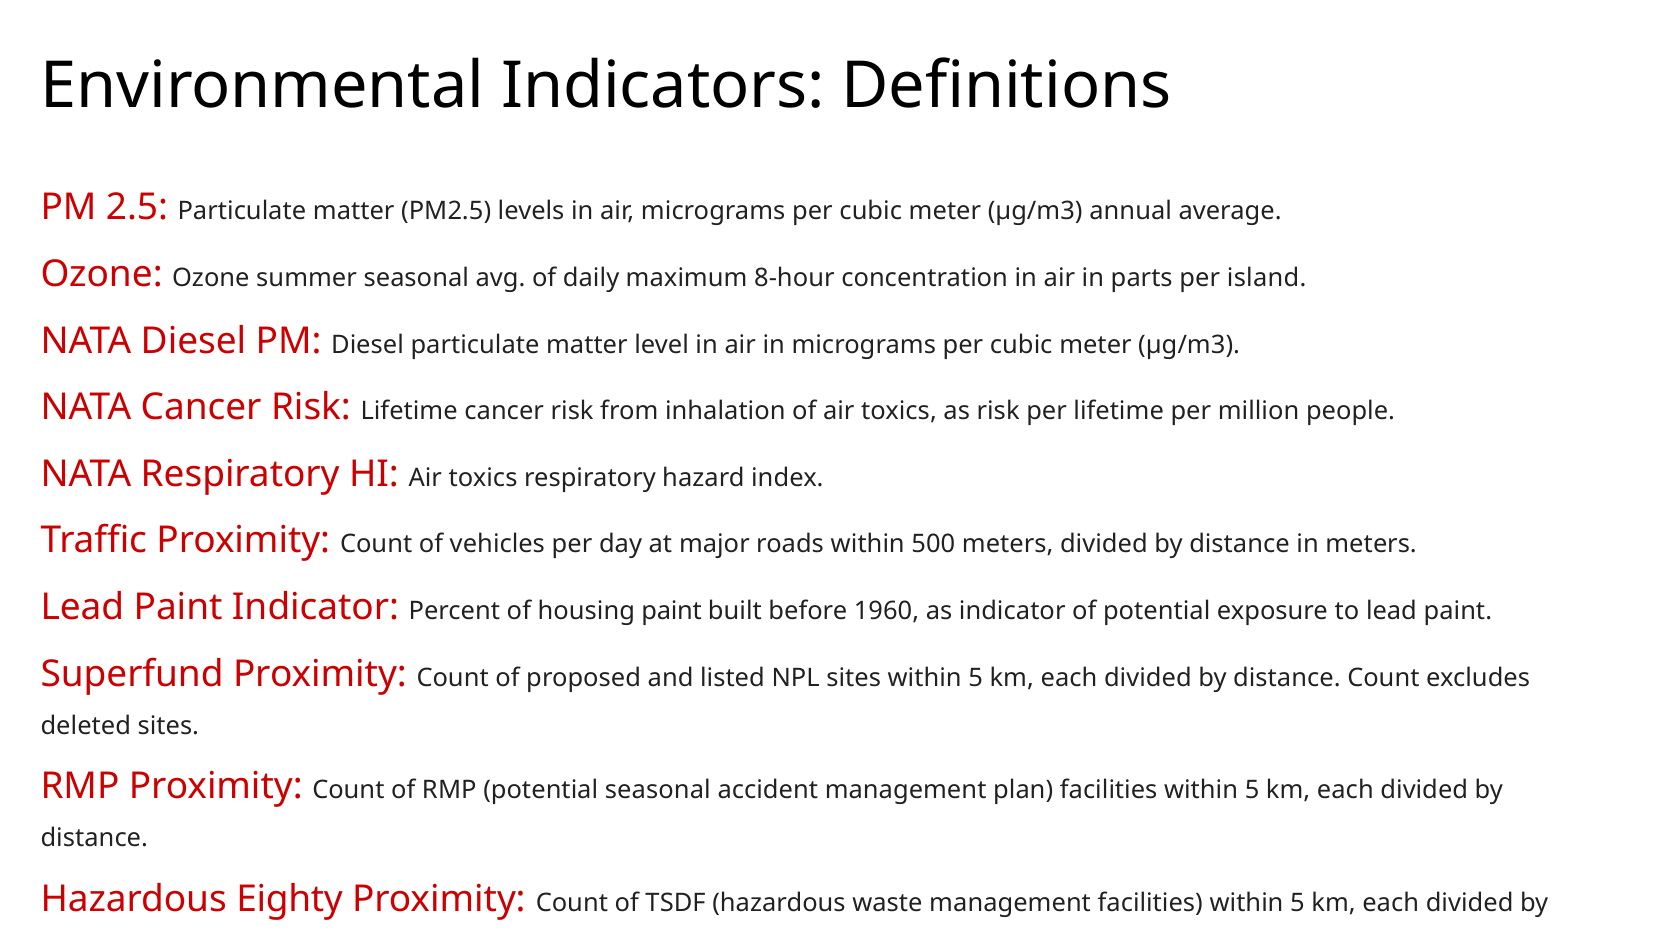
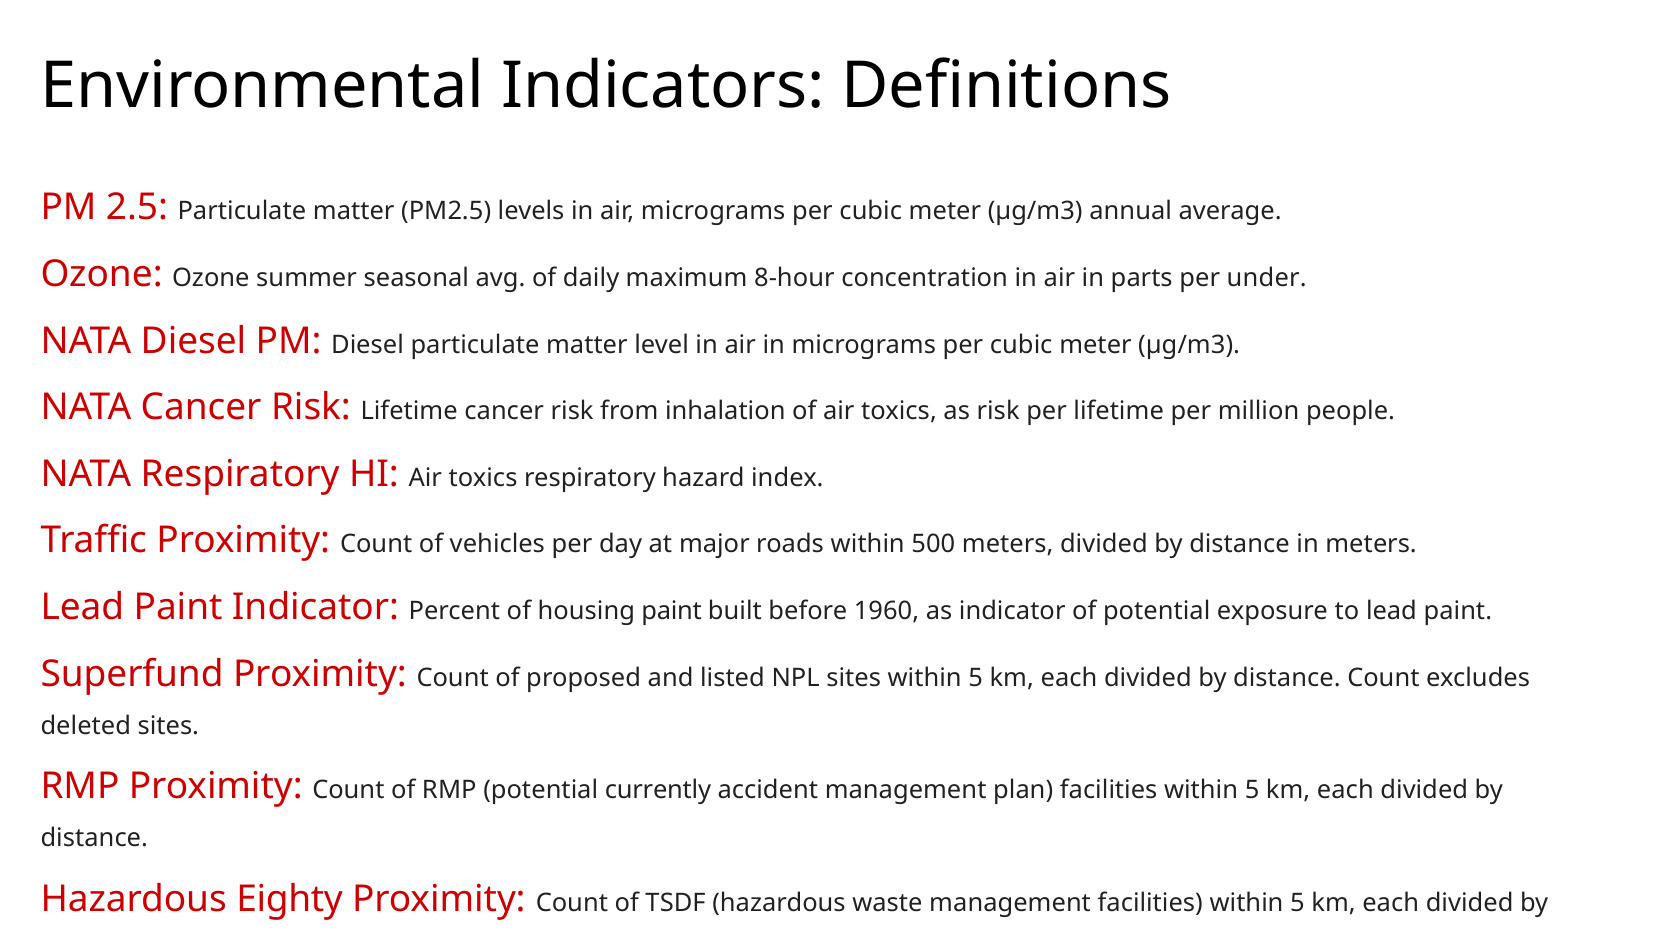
island: island -> under
potential seasonal: seasonal -> currently
